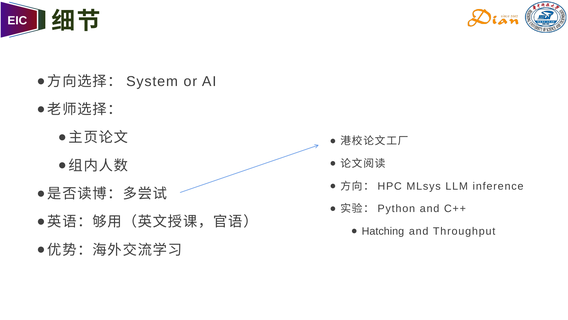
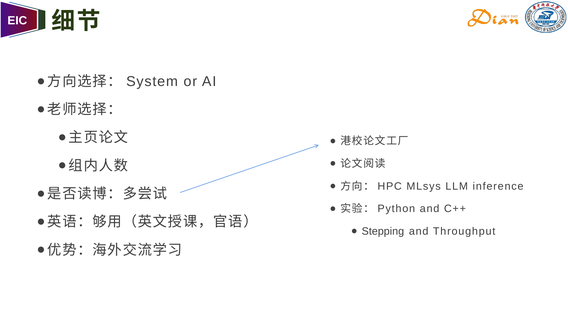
Hatching: Hatching -> Stepping
